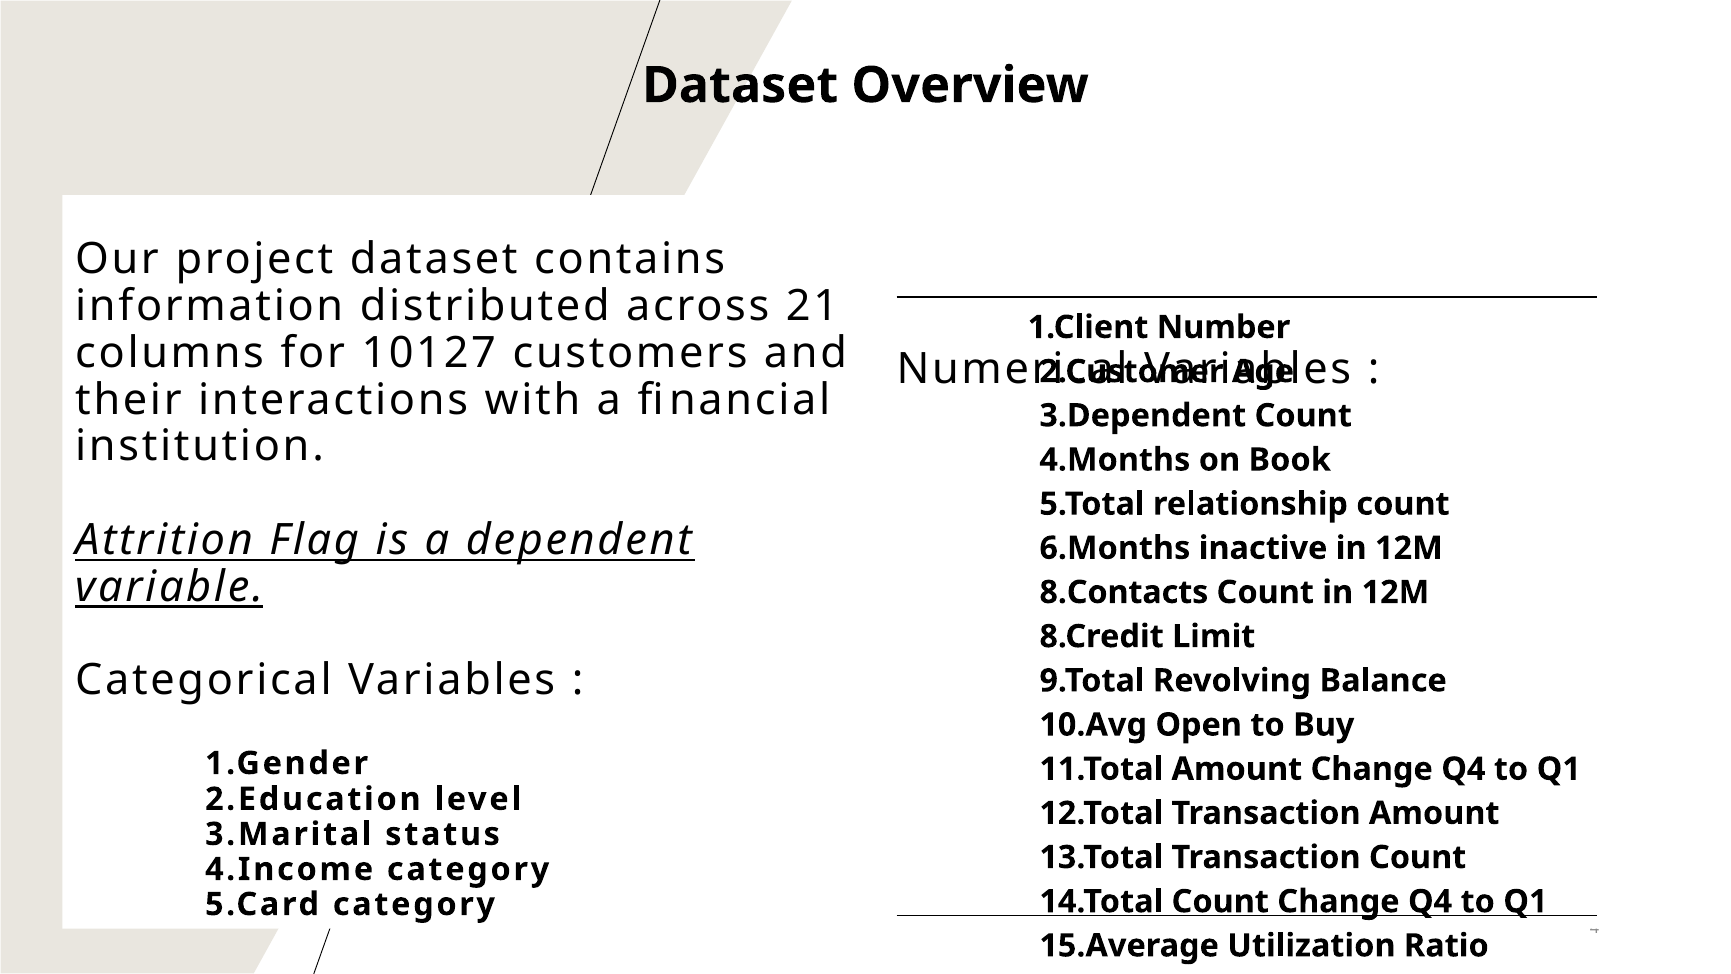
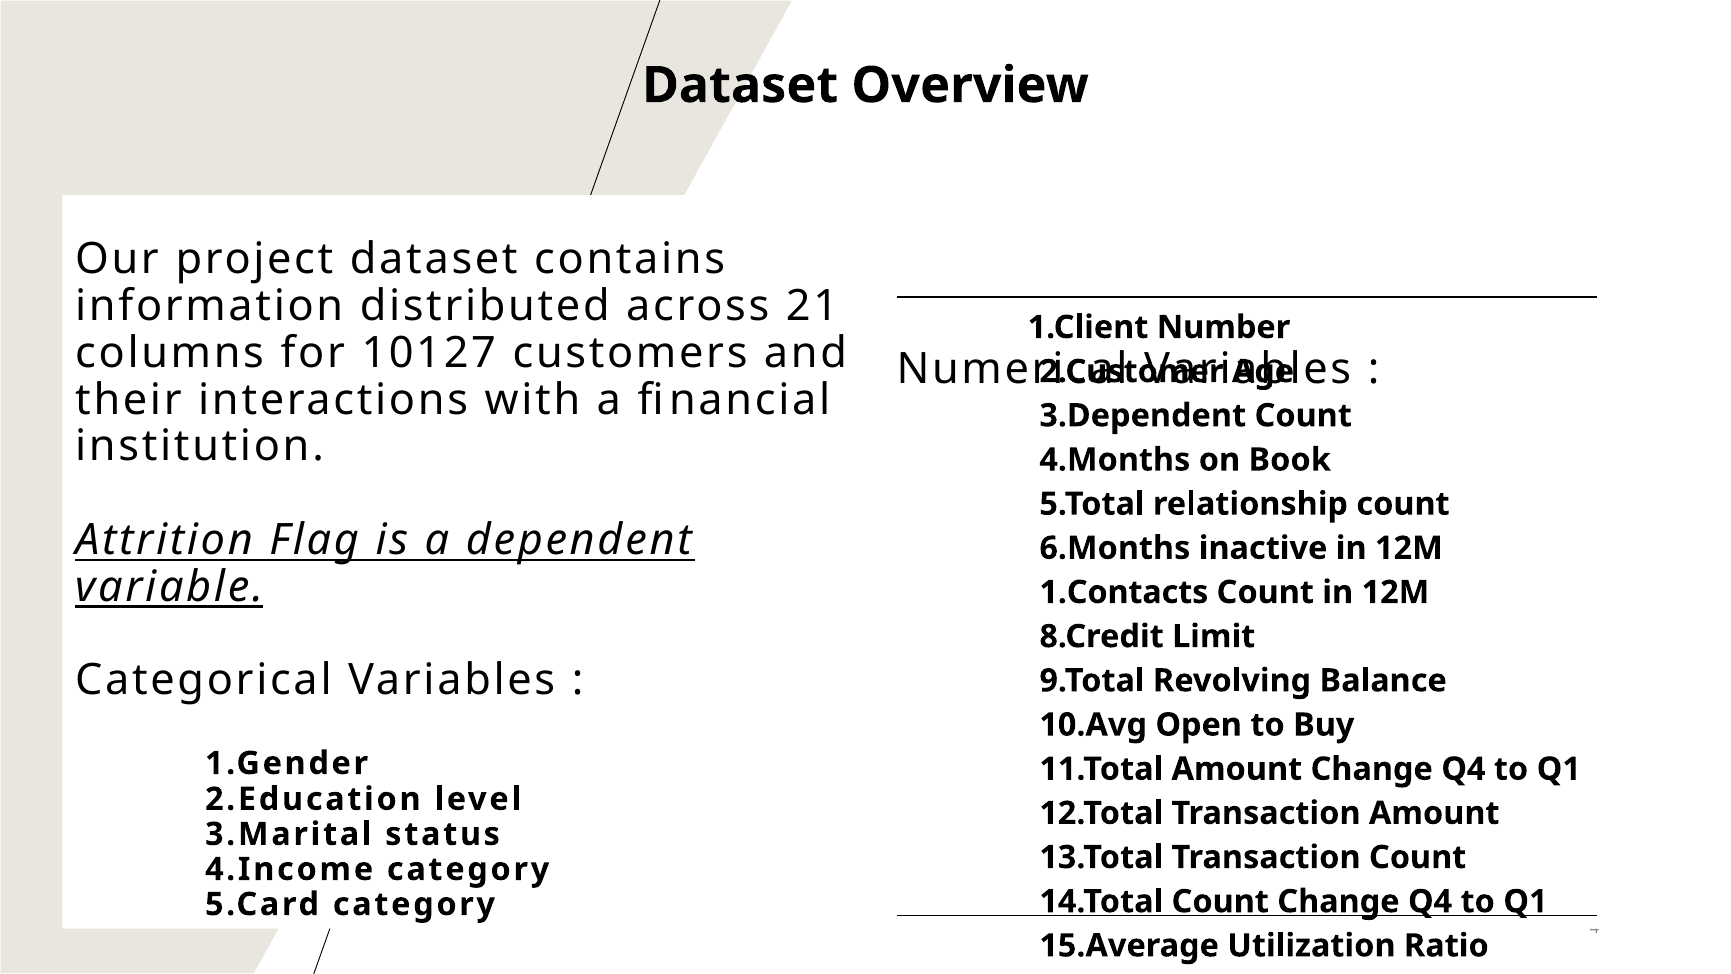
8.Contacts: 8.Contacts -> 1.Contacts
